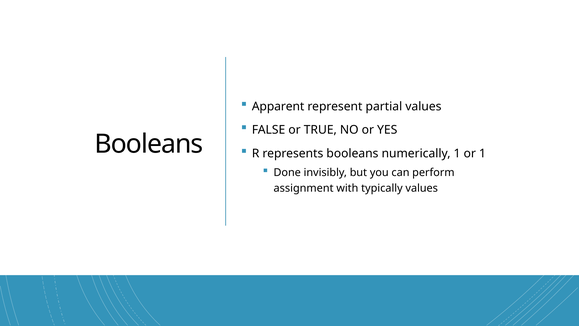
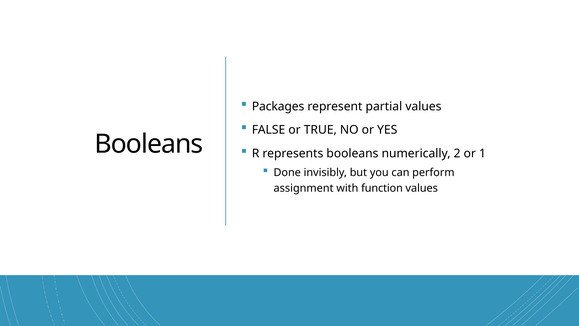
Apparent: Apparent -> Packages
numerically 1: 1 -> 2
typically: typically -> function
